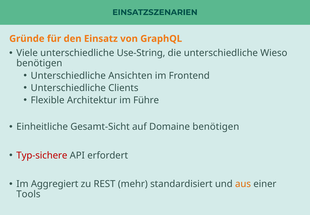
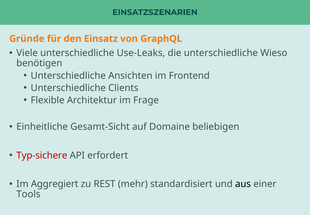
Use-String: Use-String -> Use-Leaks
Führe: Führe -> Frage
Domaine benötigen: benötigen -> beliebigen
aus colour: orange -> black
